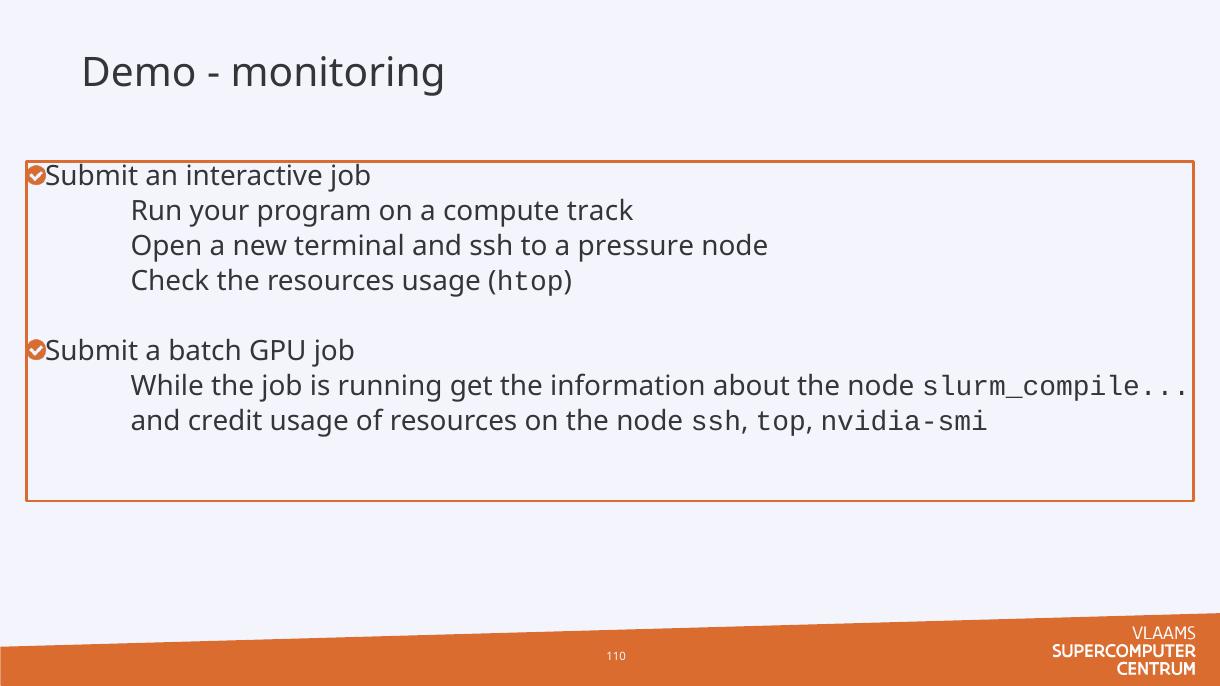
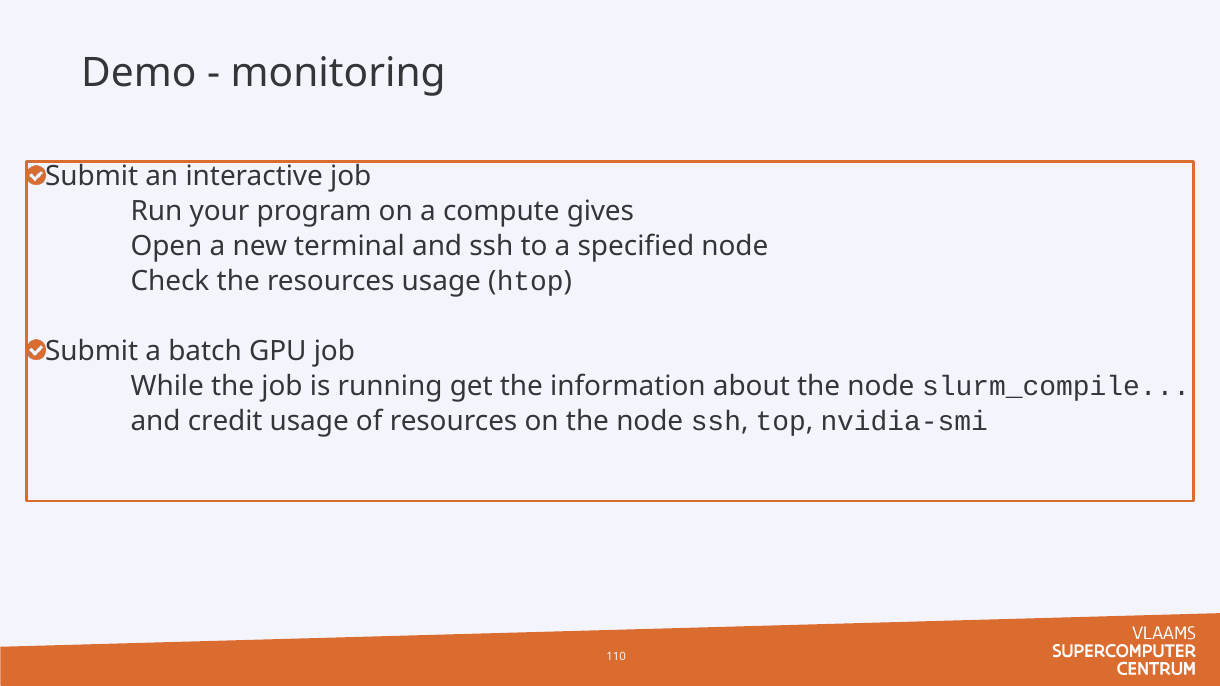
track: track -> gives
pressure: pressure -> specified
